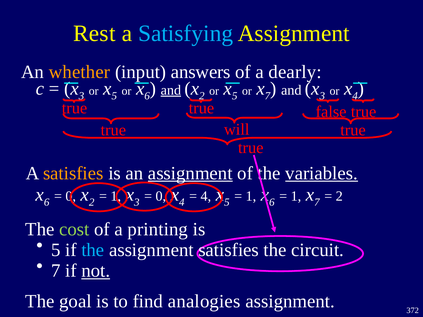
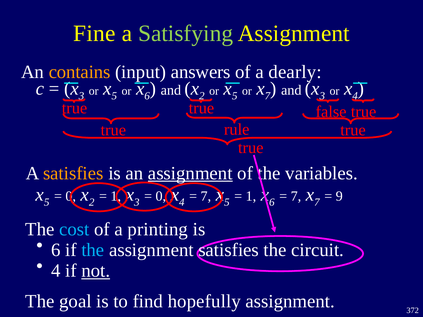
Rest: Rest -> Fine
Satisfying colour: light blue -> light green
whether: whether -> contains
and at (171, 90) underline: present -> none
will: will -> rule
variables underline: present -> none
6 at (47, 202): 6 -> 5
4 at (206, 197): 4 -> 7
1 at (296, 197): 1 -> 7
2 at (339, 197): 2 -> 9
cost colour: light green -> light blue
5 at (56, 250): 5 -> 6
7 at (56, 271): 7 -> 4
analogies: analogies -> hopefully
